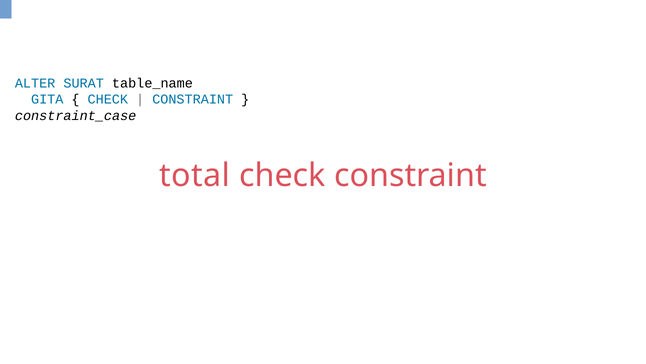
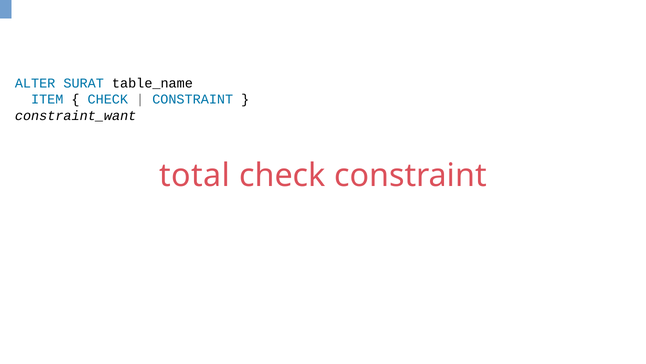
GITA: GITA -> ITEM
constraint_case: constraint_case -> constraint_want
